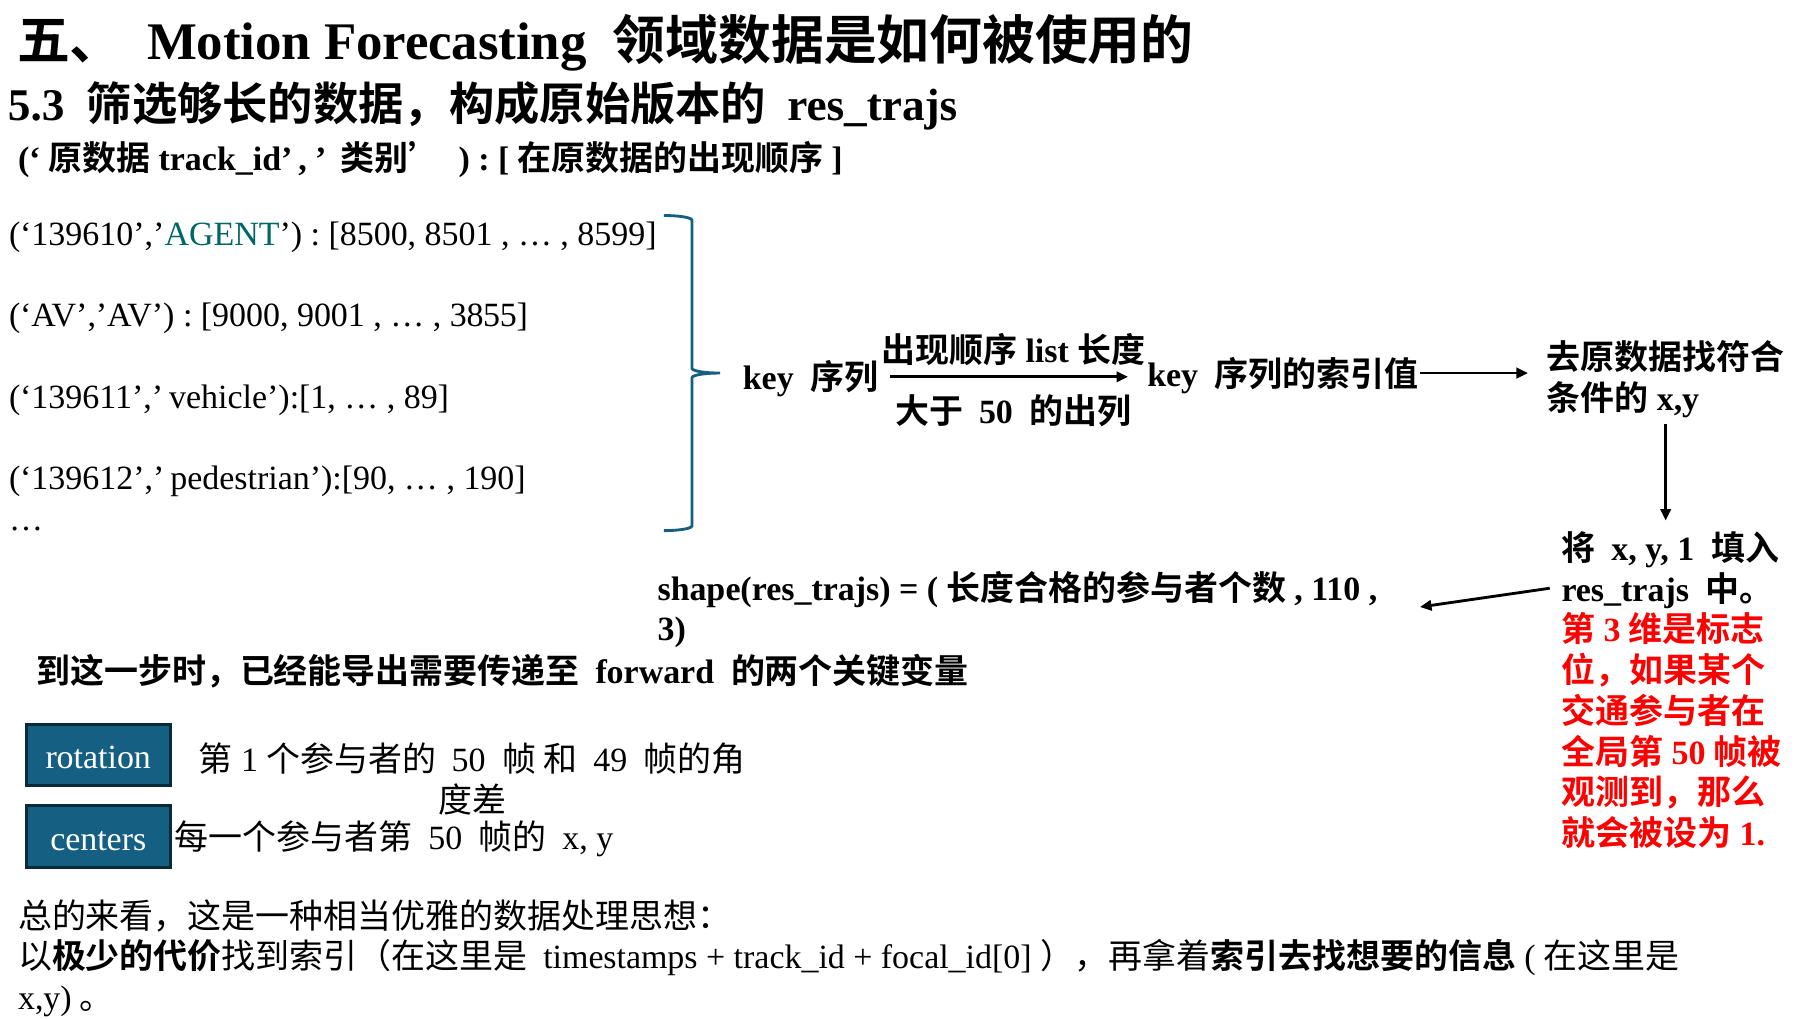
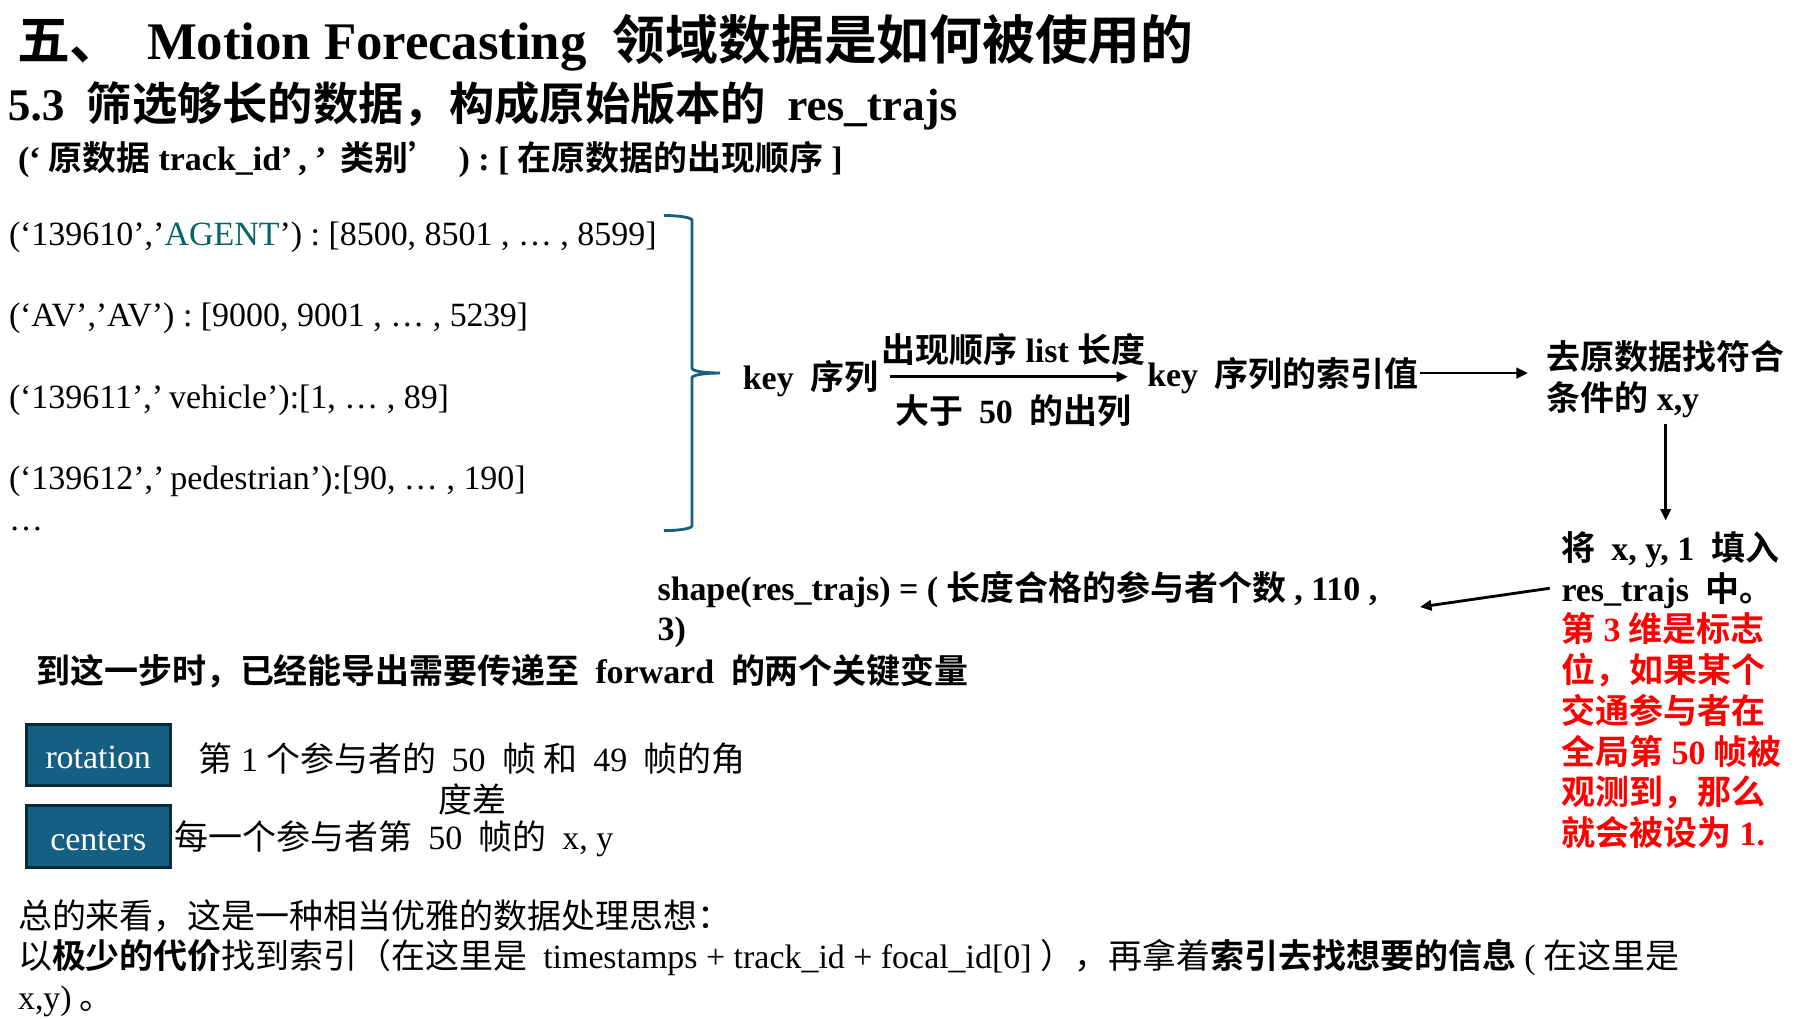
3855: 3855 -> 5239
